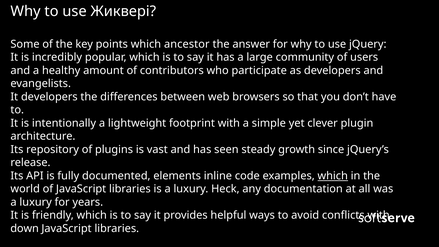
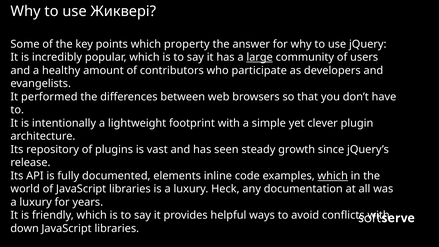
ancestor: ancestor -> property
large underline: none -> present
It developers: developers -> performed
